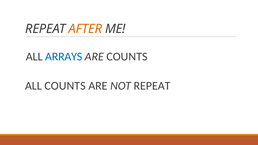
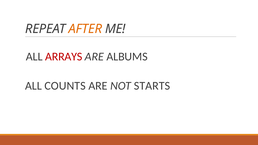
ARRAYS colour: blue -> red
ARE COUNTS: COUNTS -> ALBUMS
NOT REPEAT: REPEAT -> STARTS
